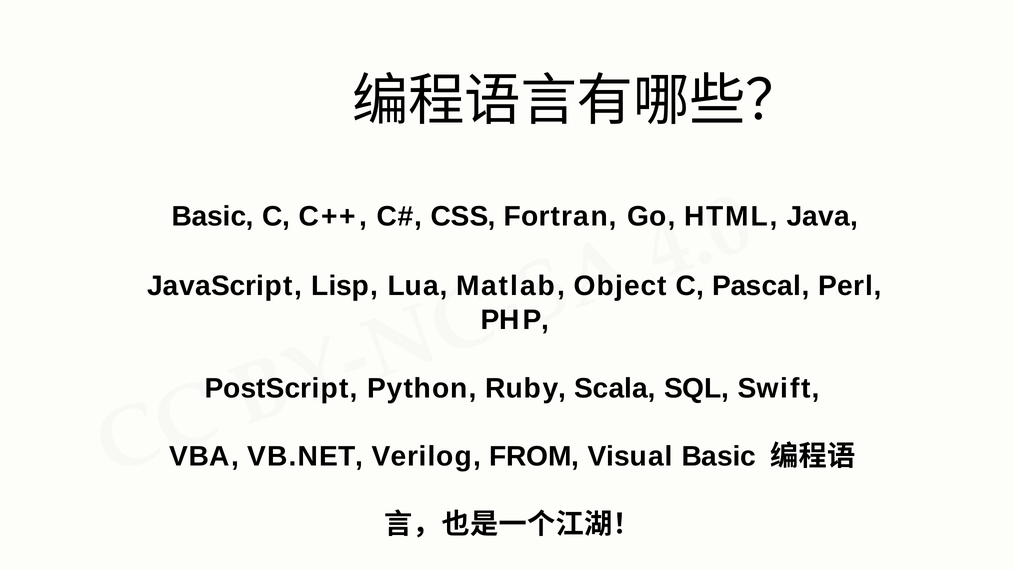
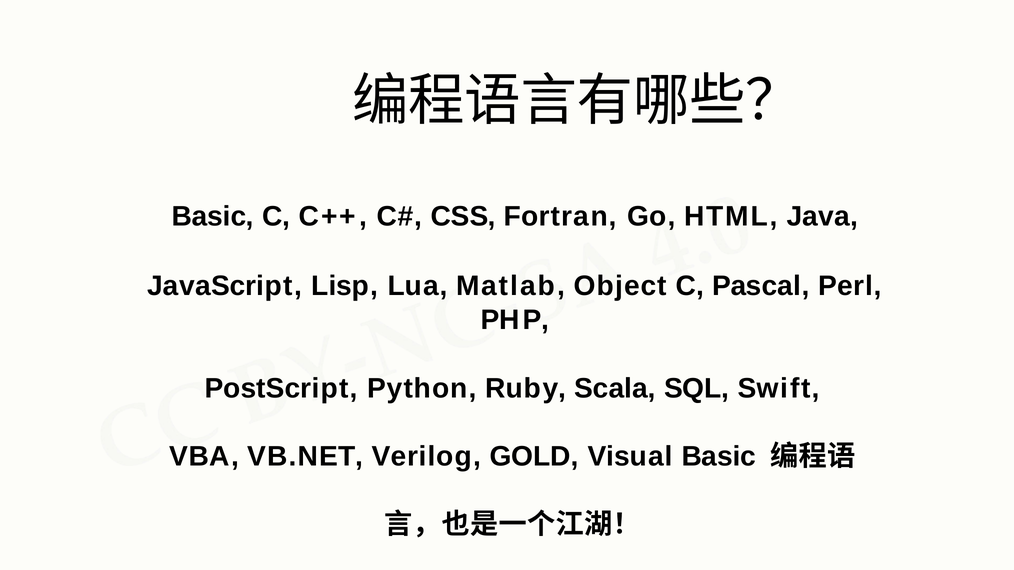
FROM: FROM -> GOLD
